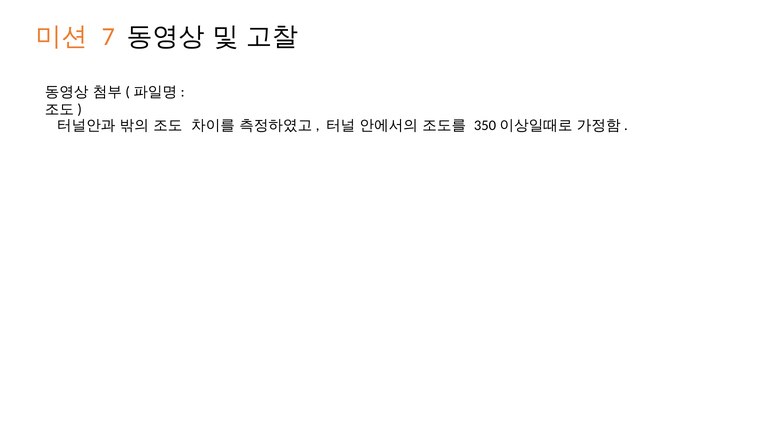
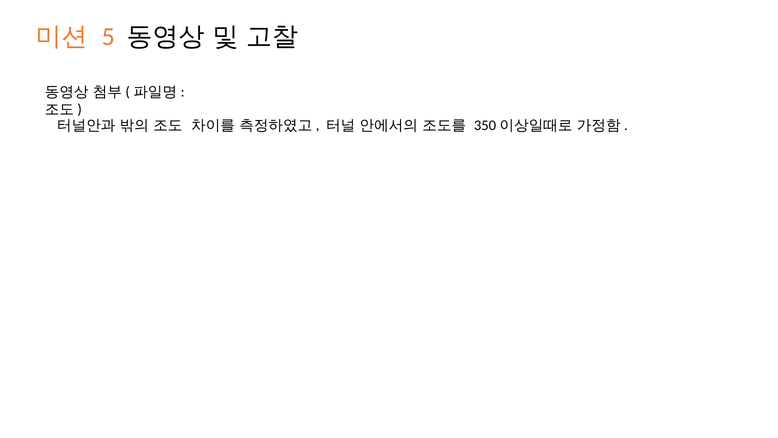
7: 7 -> 5
